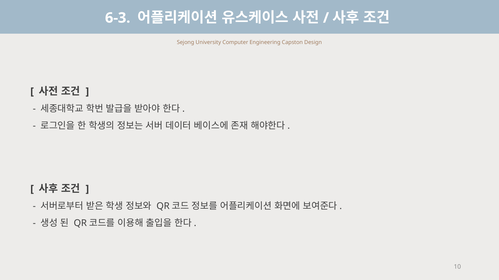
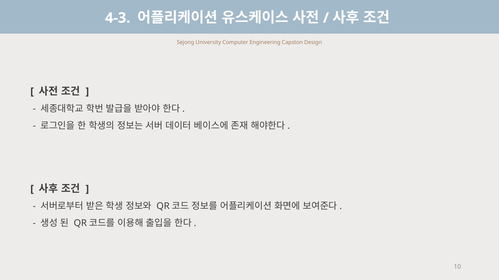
6-3: 6-3 -> 4-3
